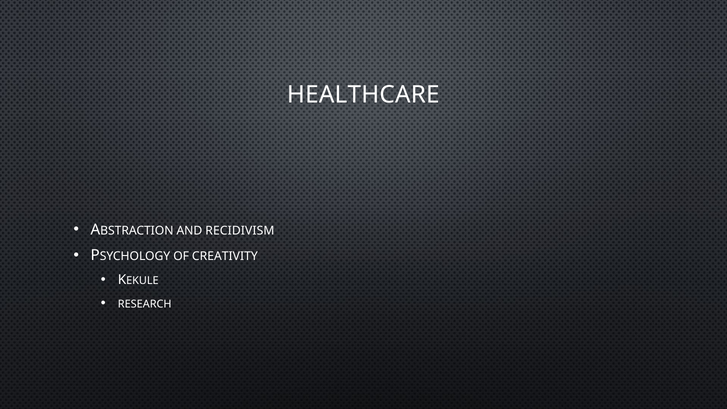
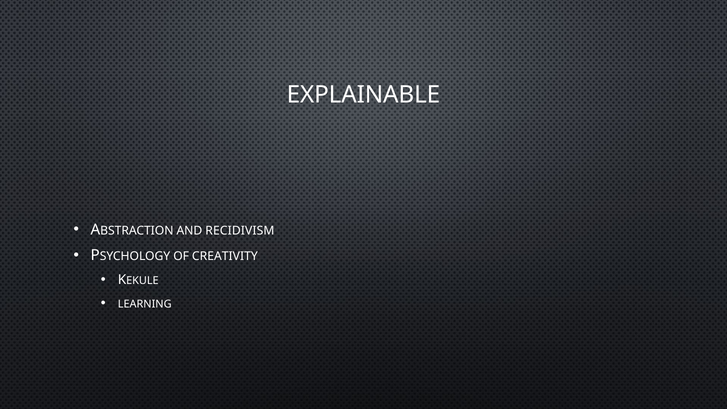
HEALTHCARE: HEALTHCARE -> EXPLAINABLE
RESEARCH: RESEARCH -> LEARNING
